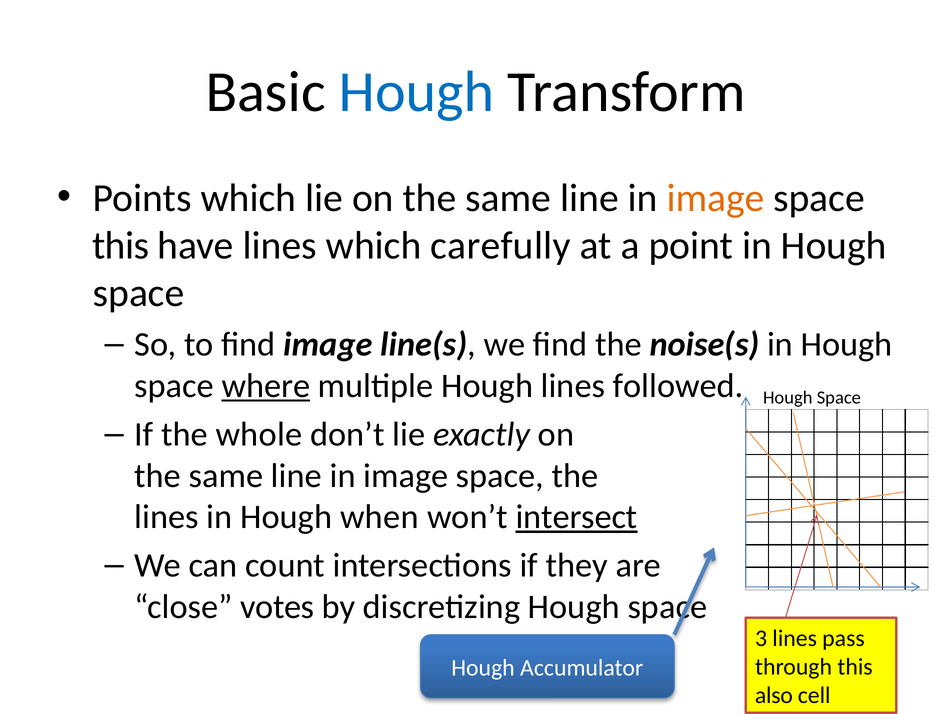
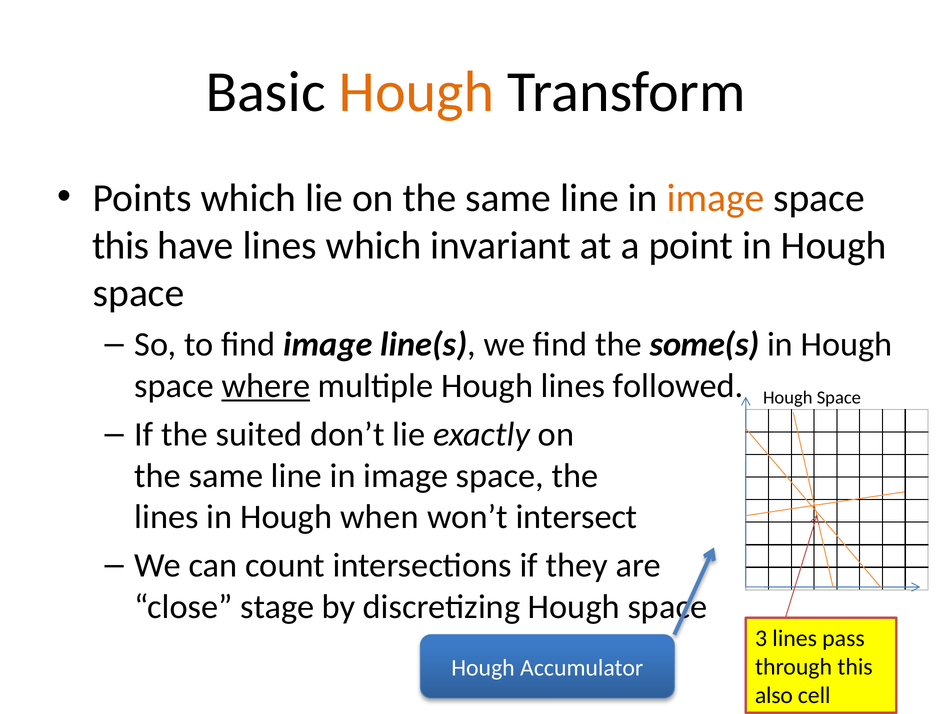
Hough at (417, 92) colour: blue -> orange
carefully: carefully -> invariant
noise(s: noise(s -> some(s
whole: whole -> suited
intersect underline: present -> none
votes: votes -> stage
